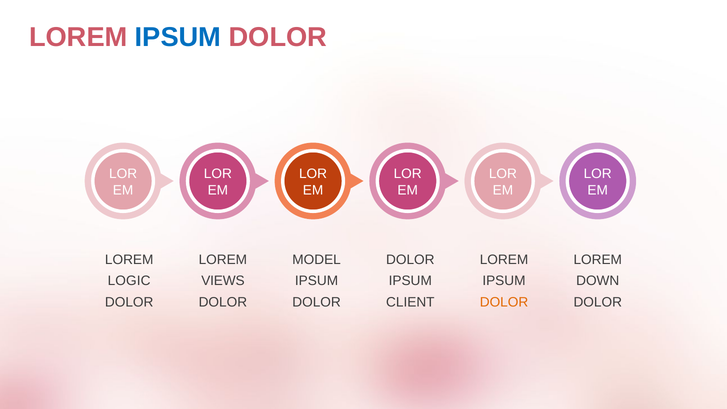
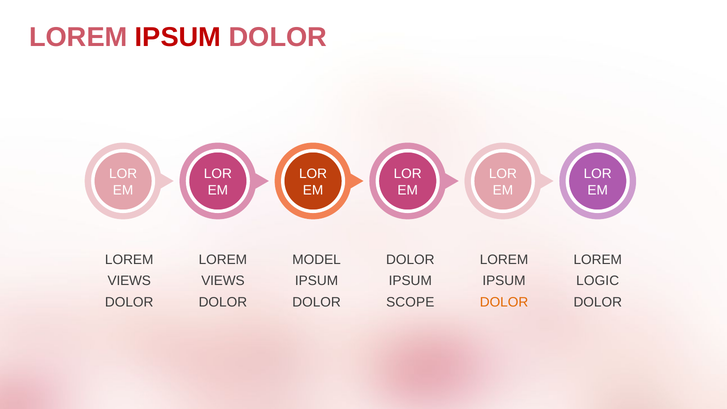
IPSUM at (178, 37) colour: blue -> red
LOGIC at (129, 281): LOGIC -> VIEWS
DOWN: DOWN -> LOGIC
CLIENT: CLIENT -> SCOPE
